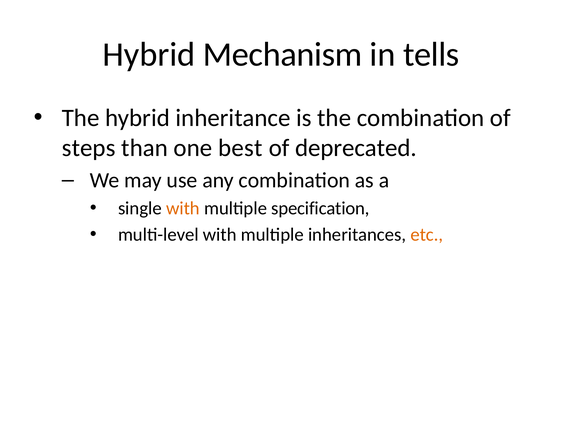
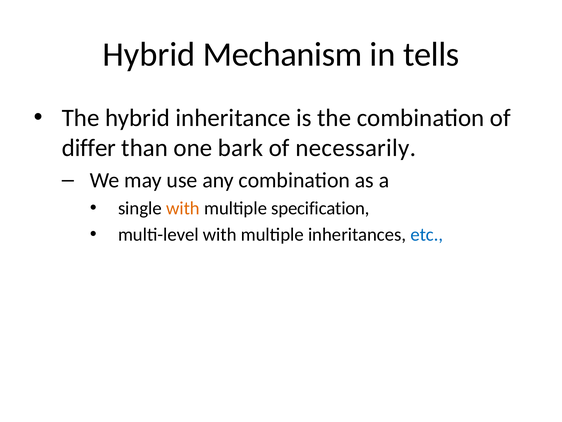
steps: steps -> differ
best: best -> bark
deprecated: deprecated -> necessarily
etc colour: orange -> blue
